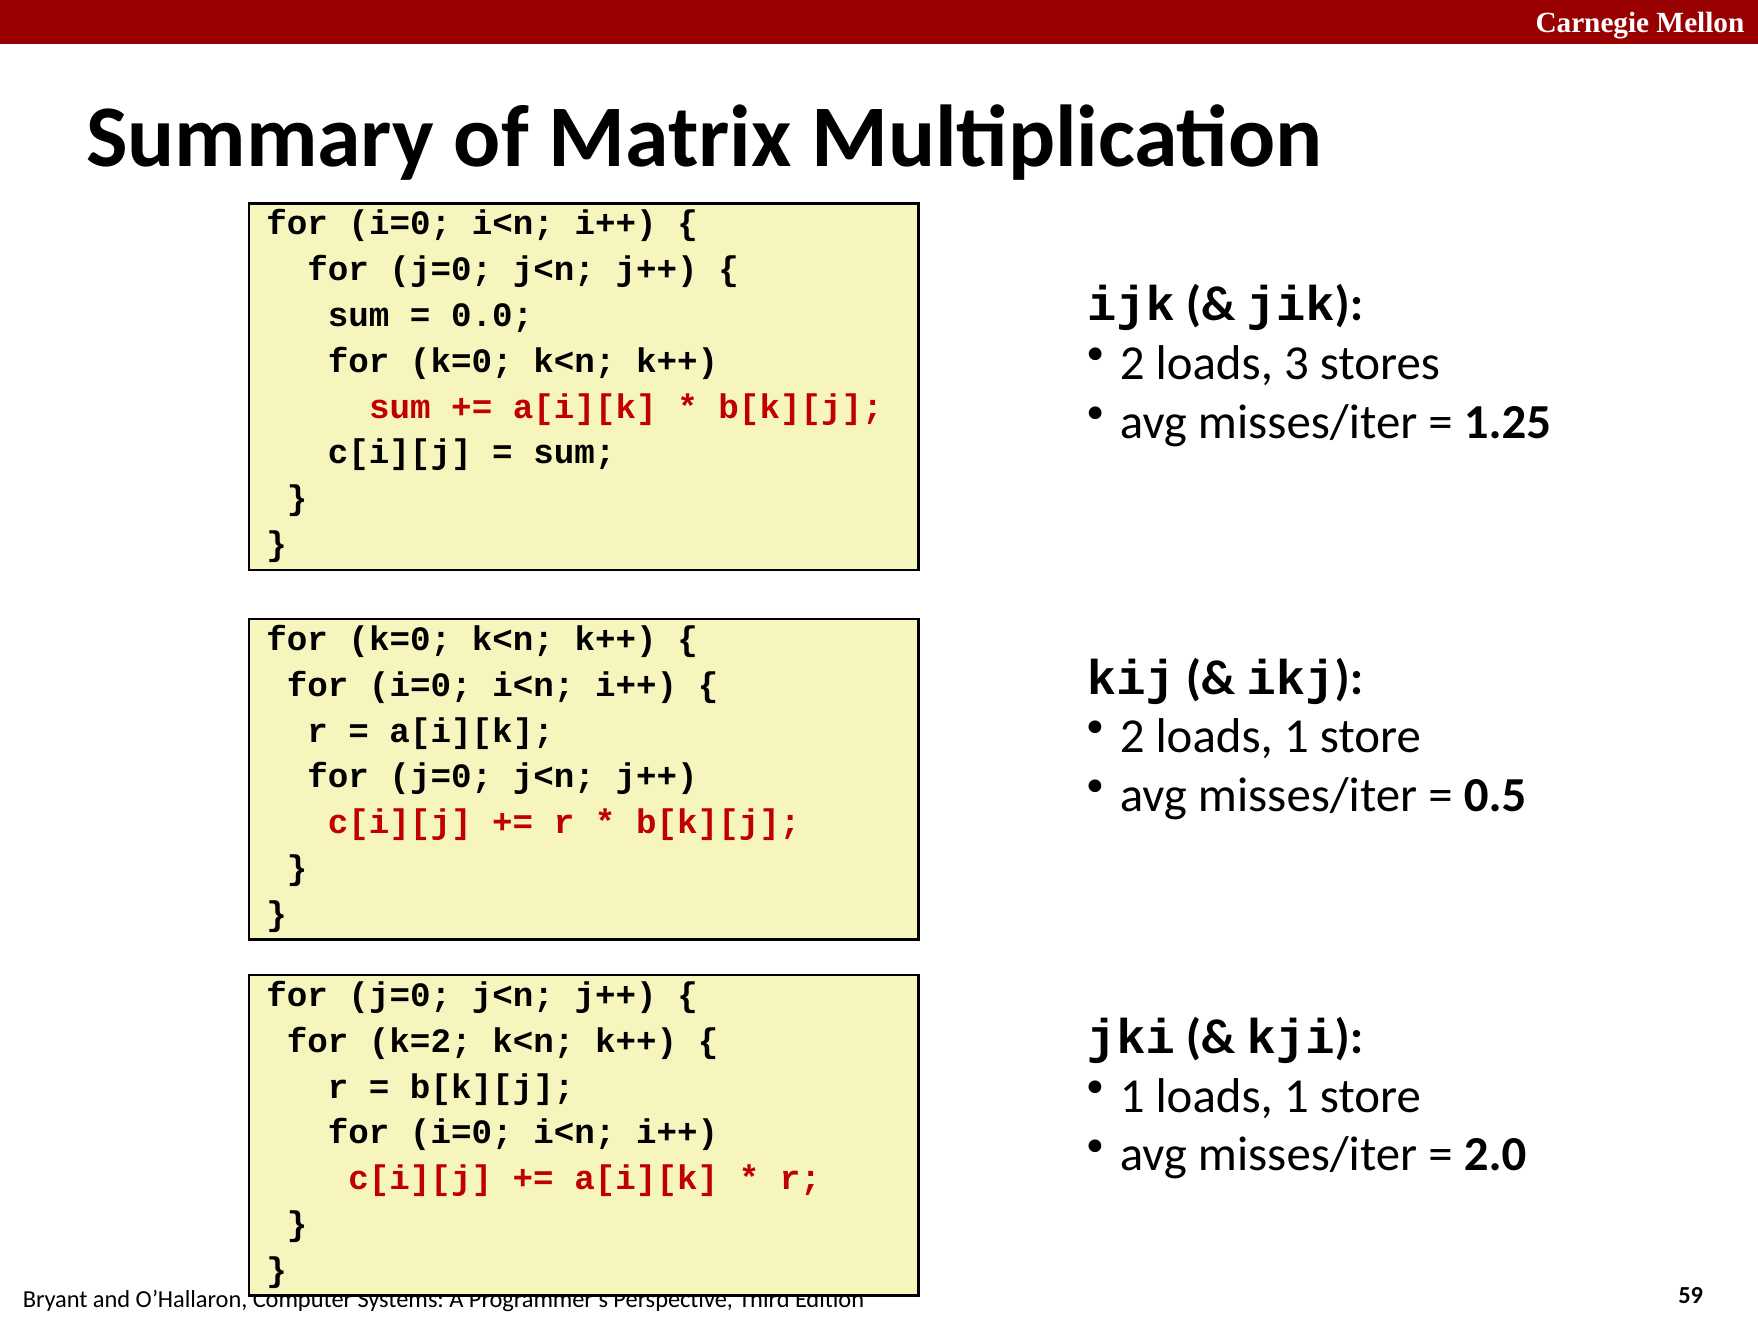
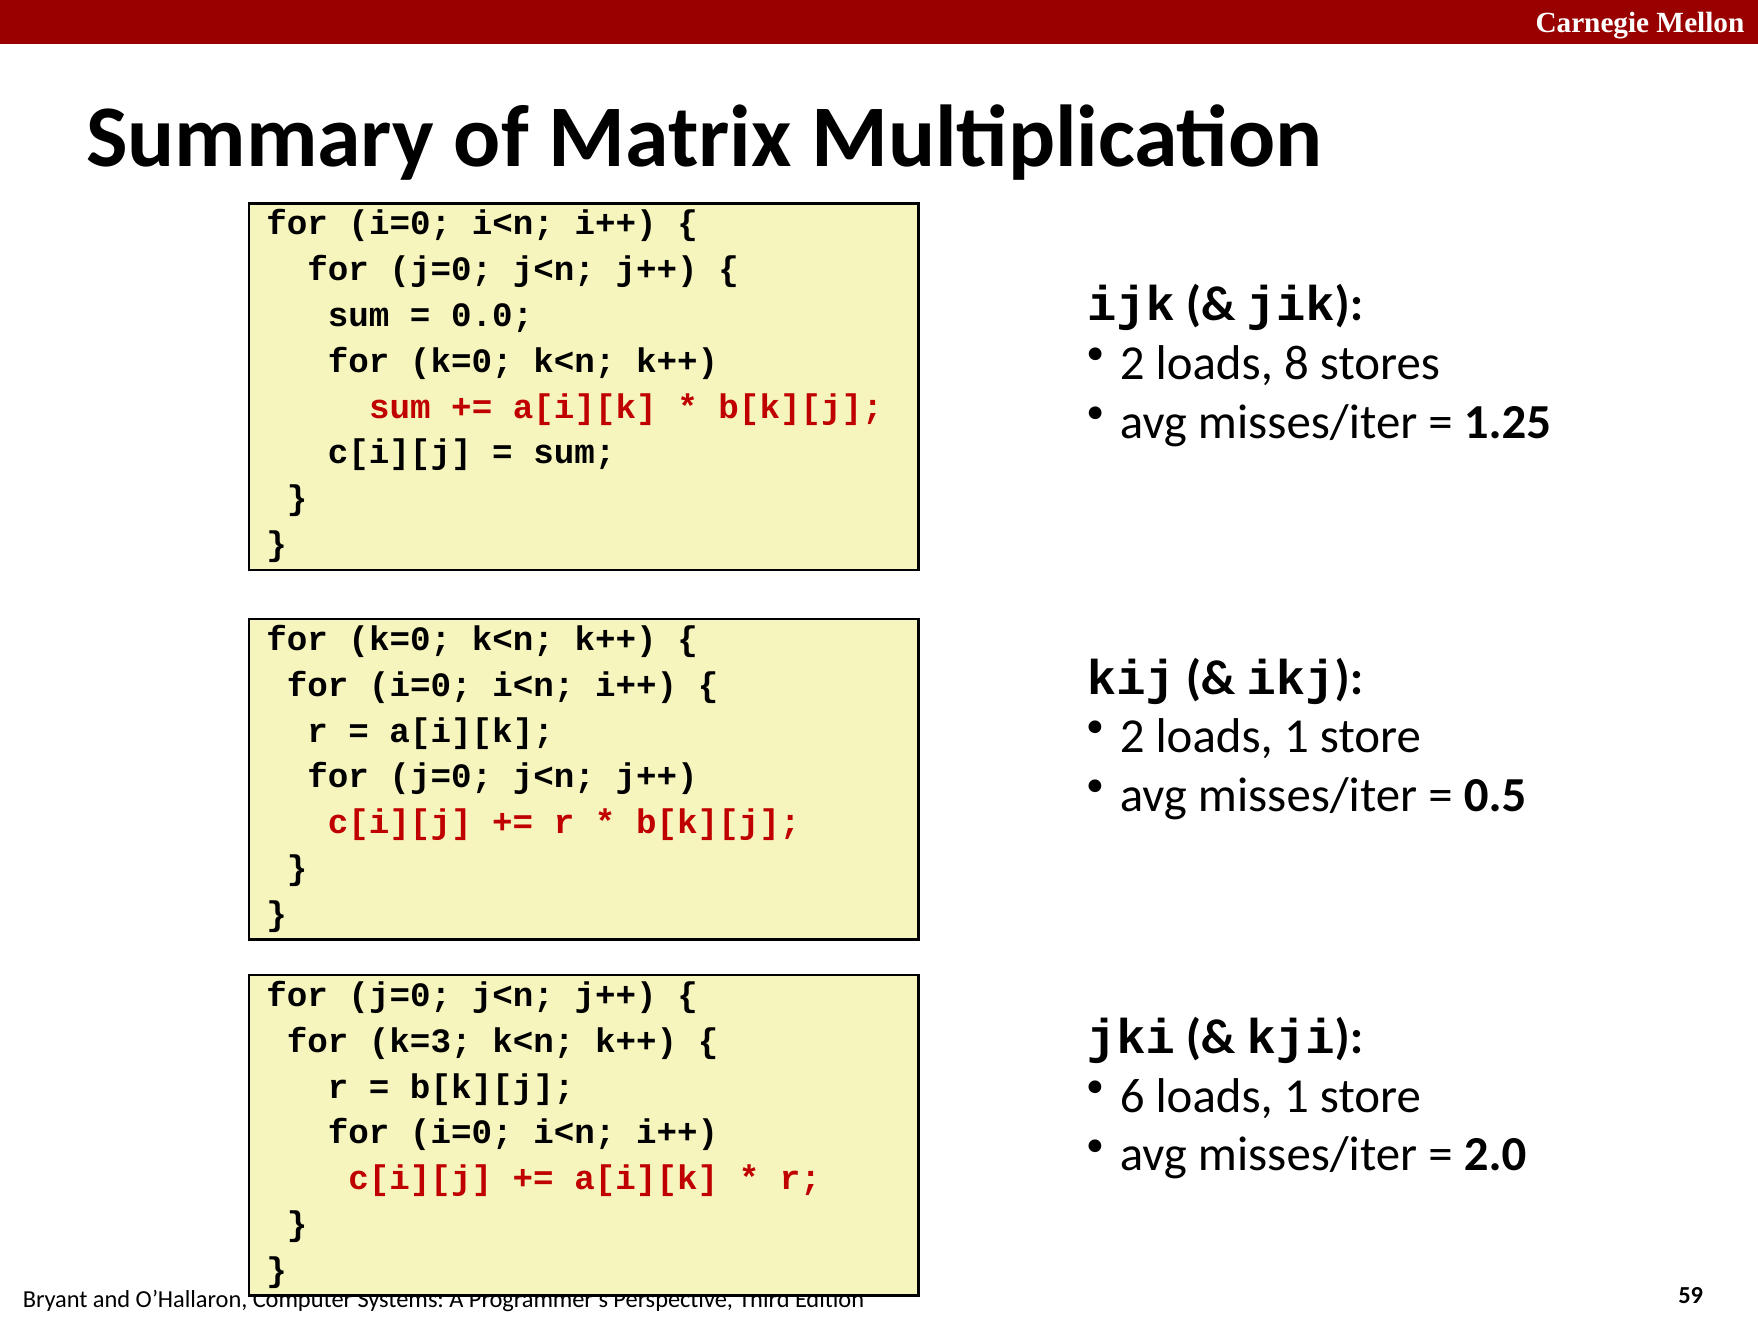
3: 3 -> 8
k=2: k=2 -> k=3
1 at (1132, 1097): 1 -> 6
